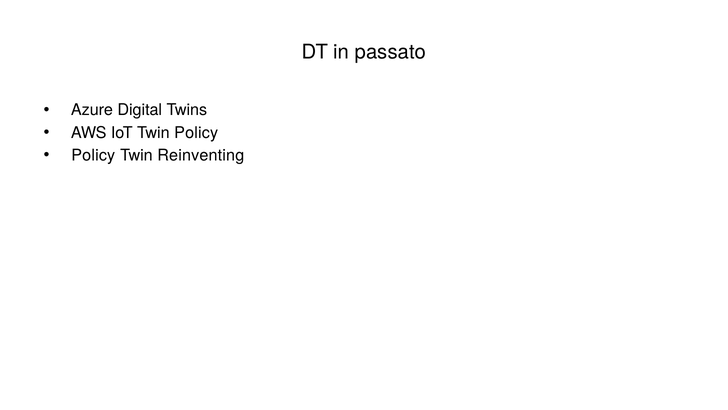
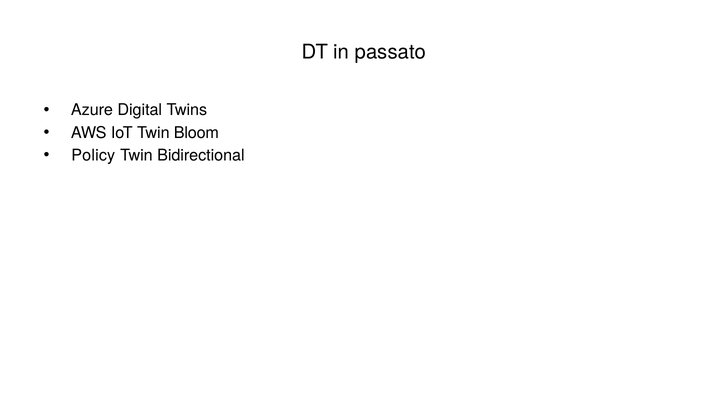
Twin Policy: Policy -> Bloom
Reinventing: Reinventing -> Bidirectional
